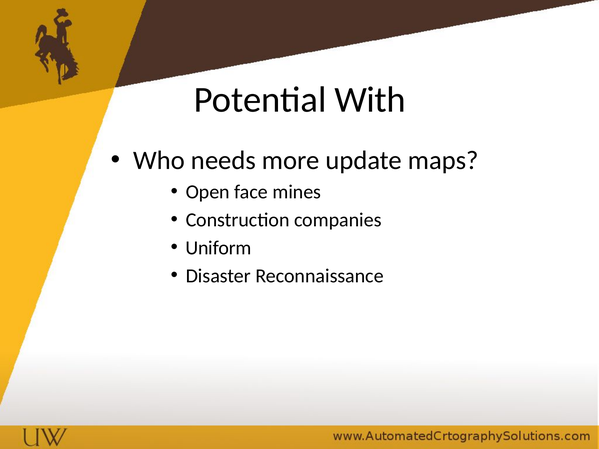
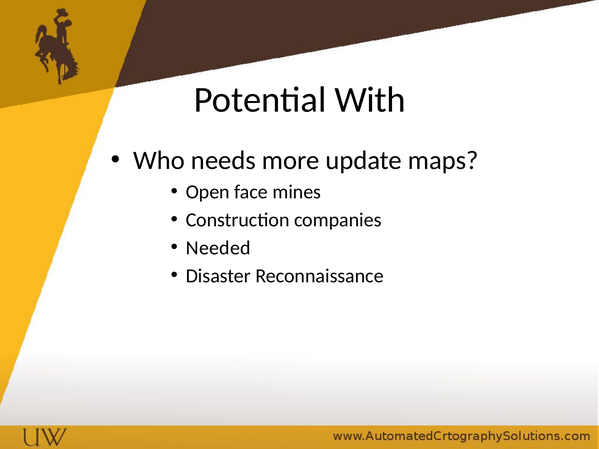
Uniform: Uniform -> Needed
